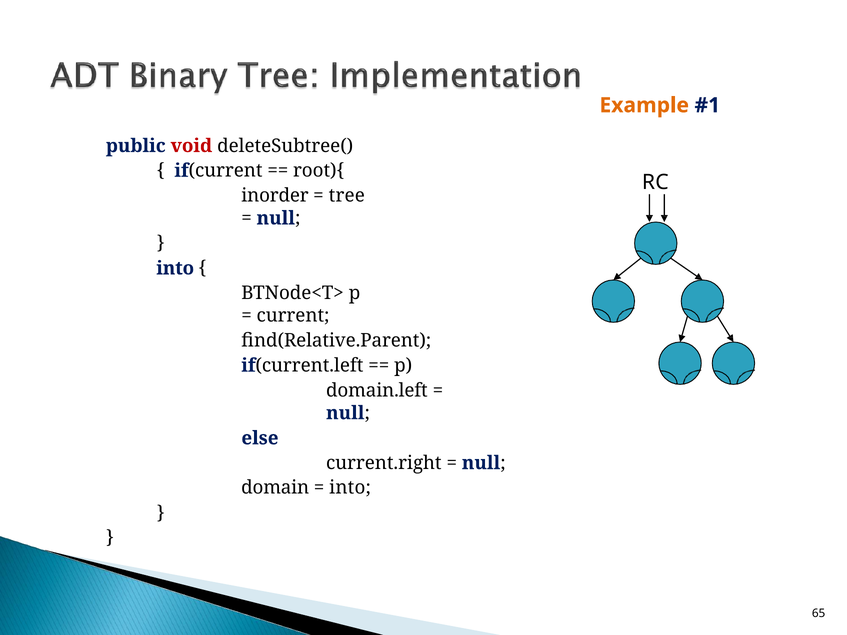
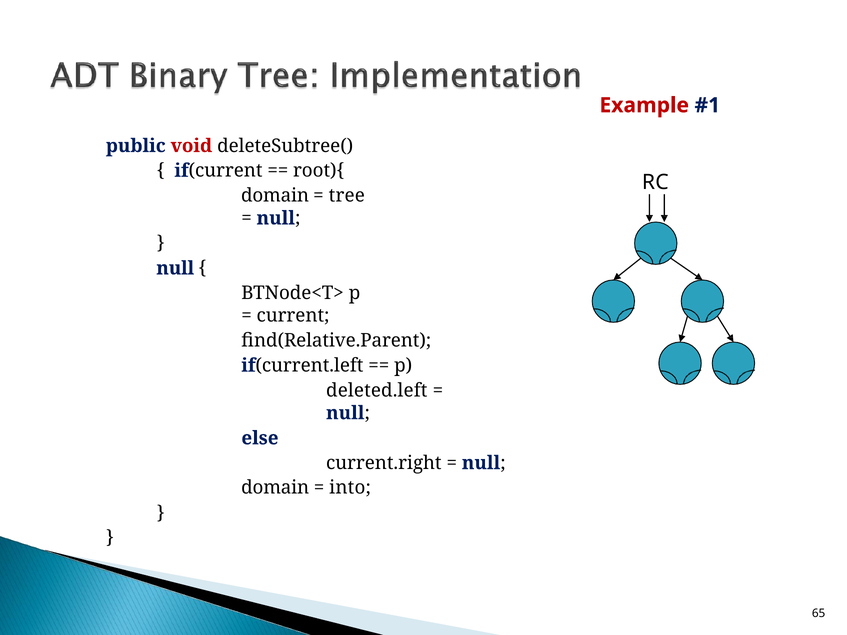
Example colour: orange -> red
inorder at (275, 196): inorder -> domain
into at (175, 268): into -> null
domain.left: domain.left -> deleted.left
